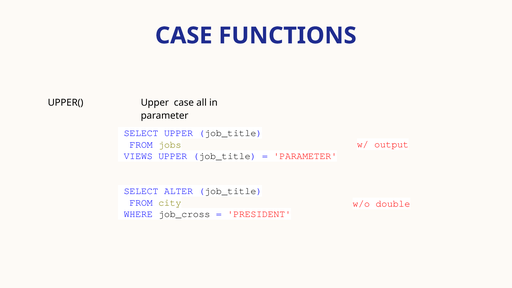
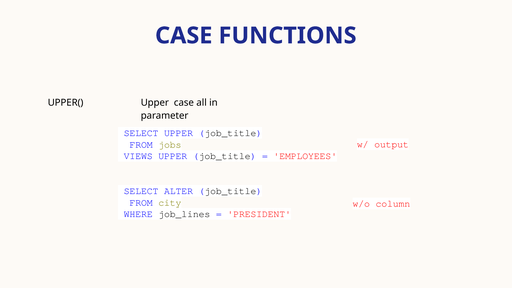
PARAMETER at (305, 156): PARAMETER -> EMPLOYEES
double: double -> column
job_cross: job_cross -> job_lines
